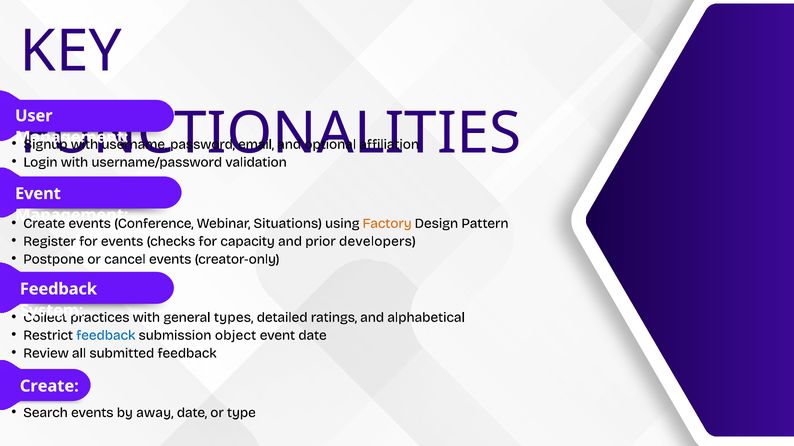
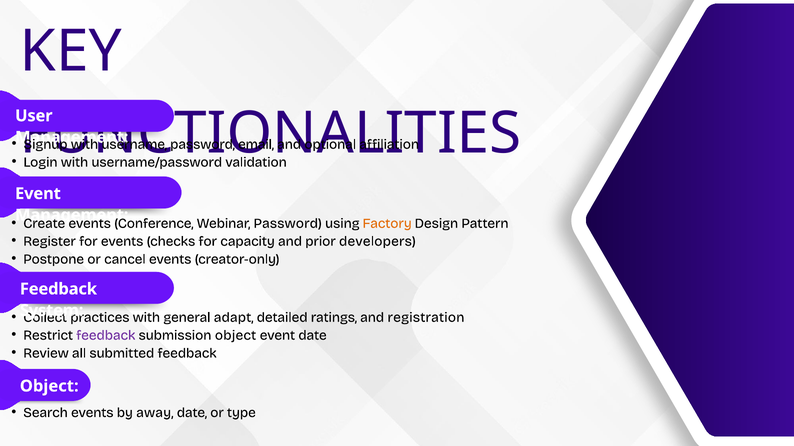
Webinar Situations: Situations -> Password
types: types -> adapt
alphabetical: alphabetical -> registration
feedback at (106, 336) colour: blue -> purple
Create at (49, 387): Create -> Object
